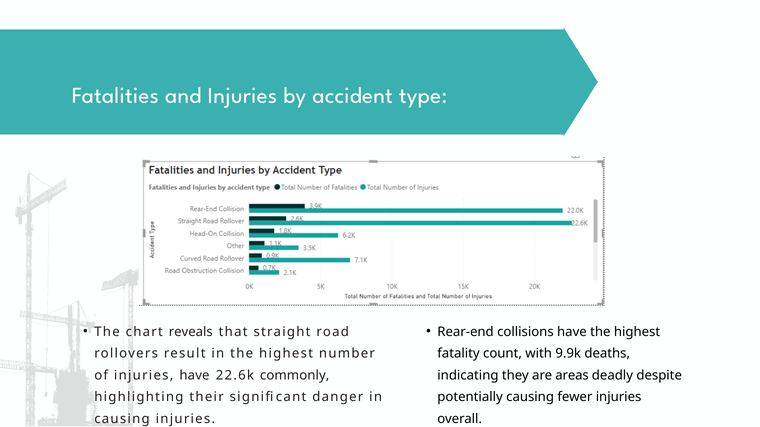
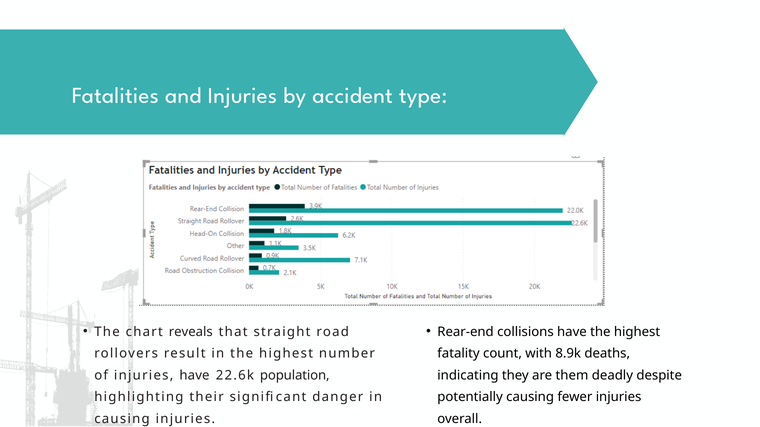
9.9k: 9.9k -> 8.9k
commonly: commonly -> population
areas: areas -> them
